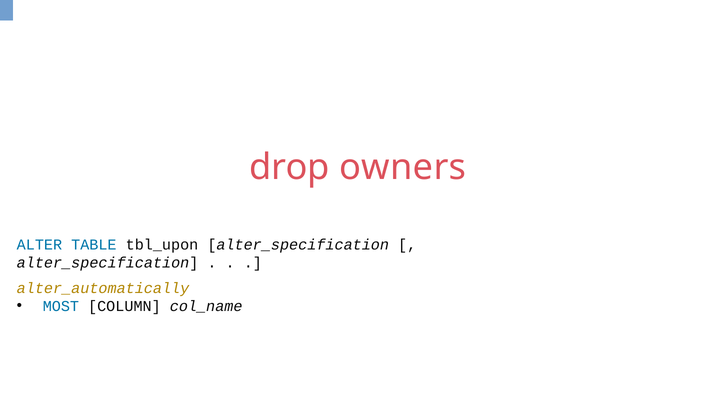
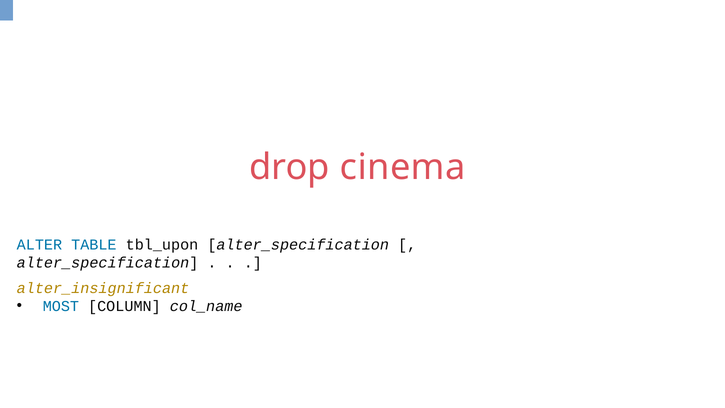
owners: owners -> cinema
alter_automatically: alter_automatically -> alter_insignificant
